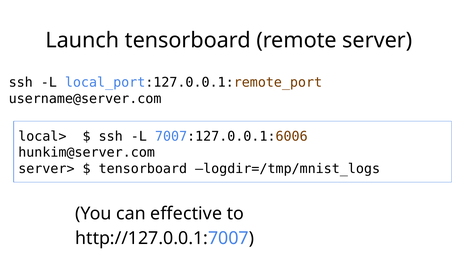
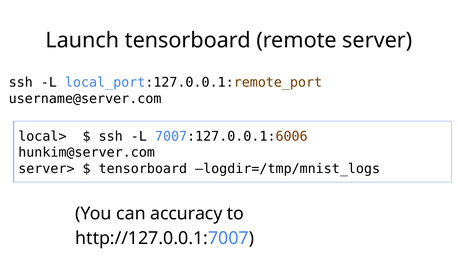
effective: effective -> accuracy
